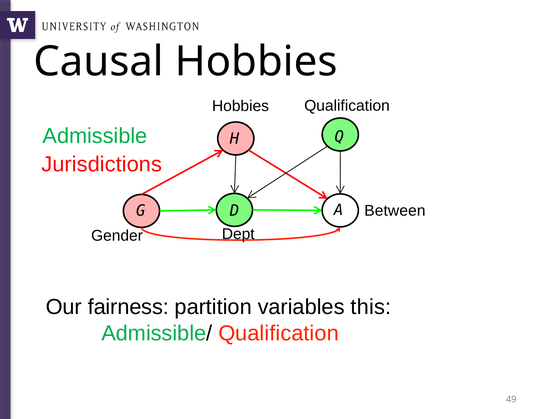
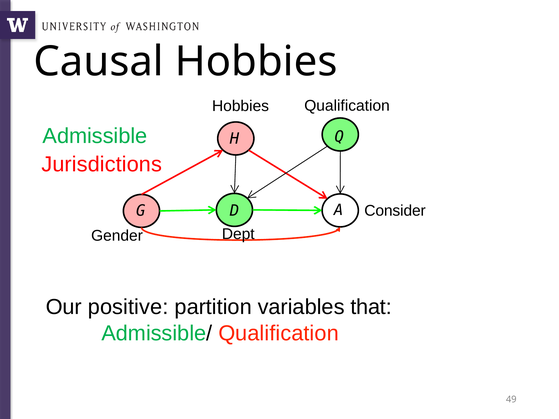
Between: Between -> Consider
fairness: fairness -> positive
this: this -> that
